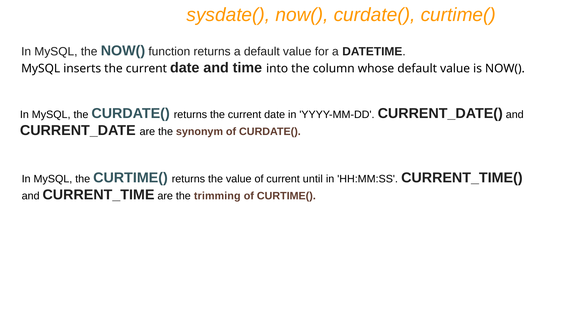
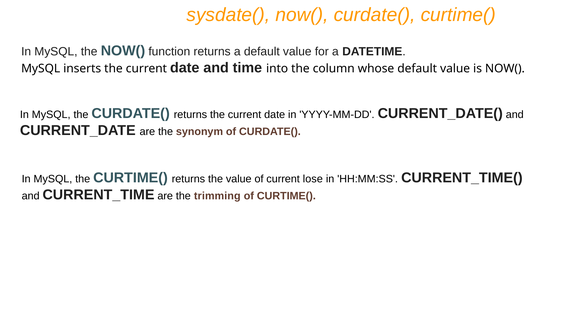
until: until -> lose
